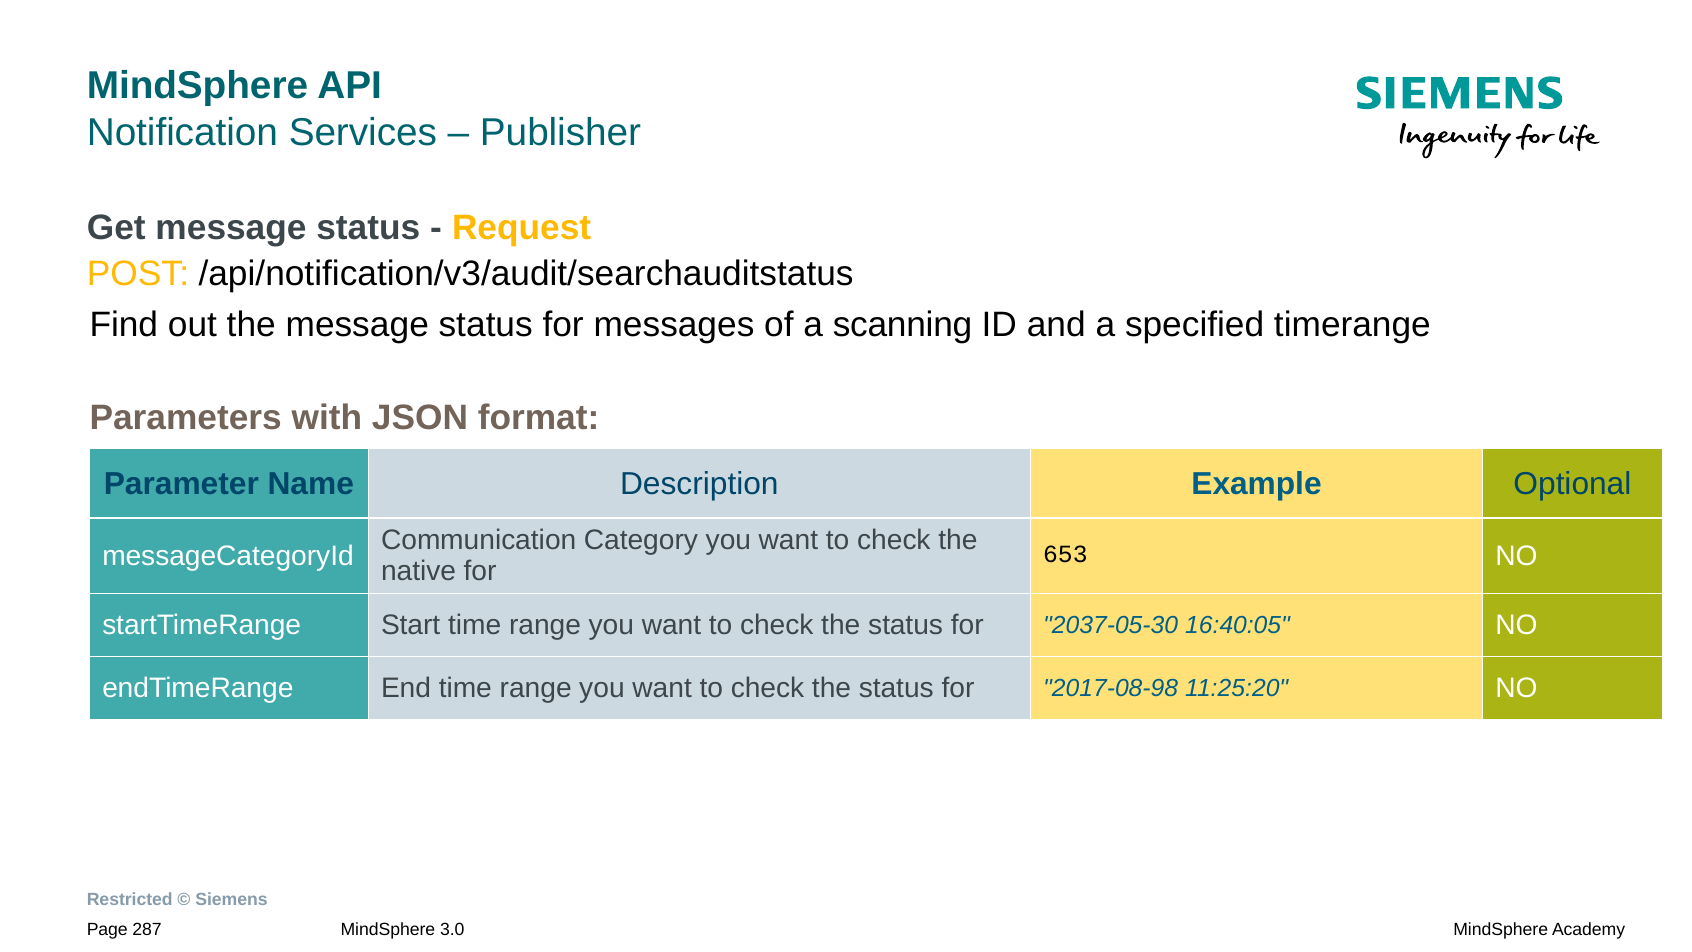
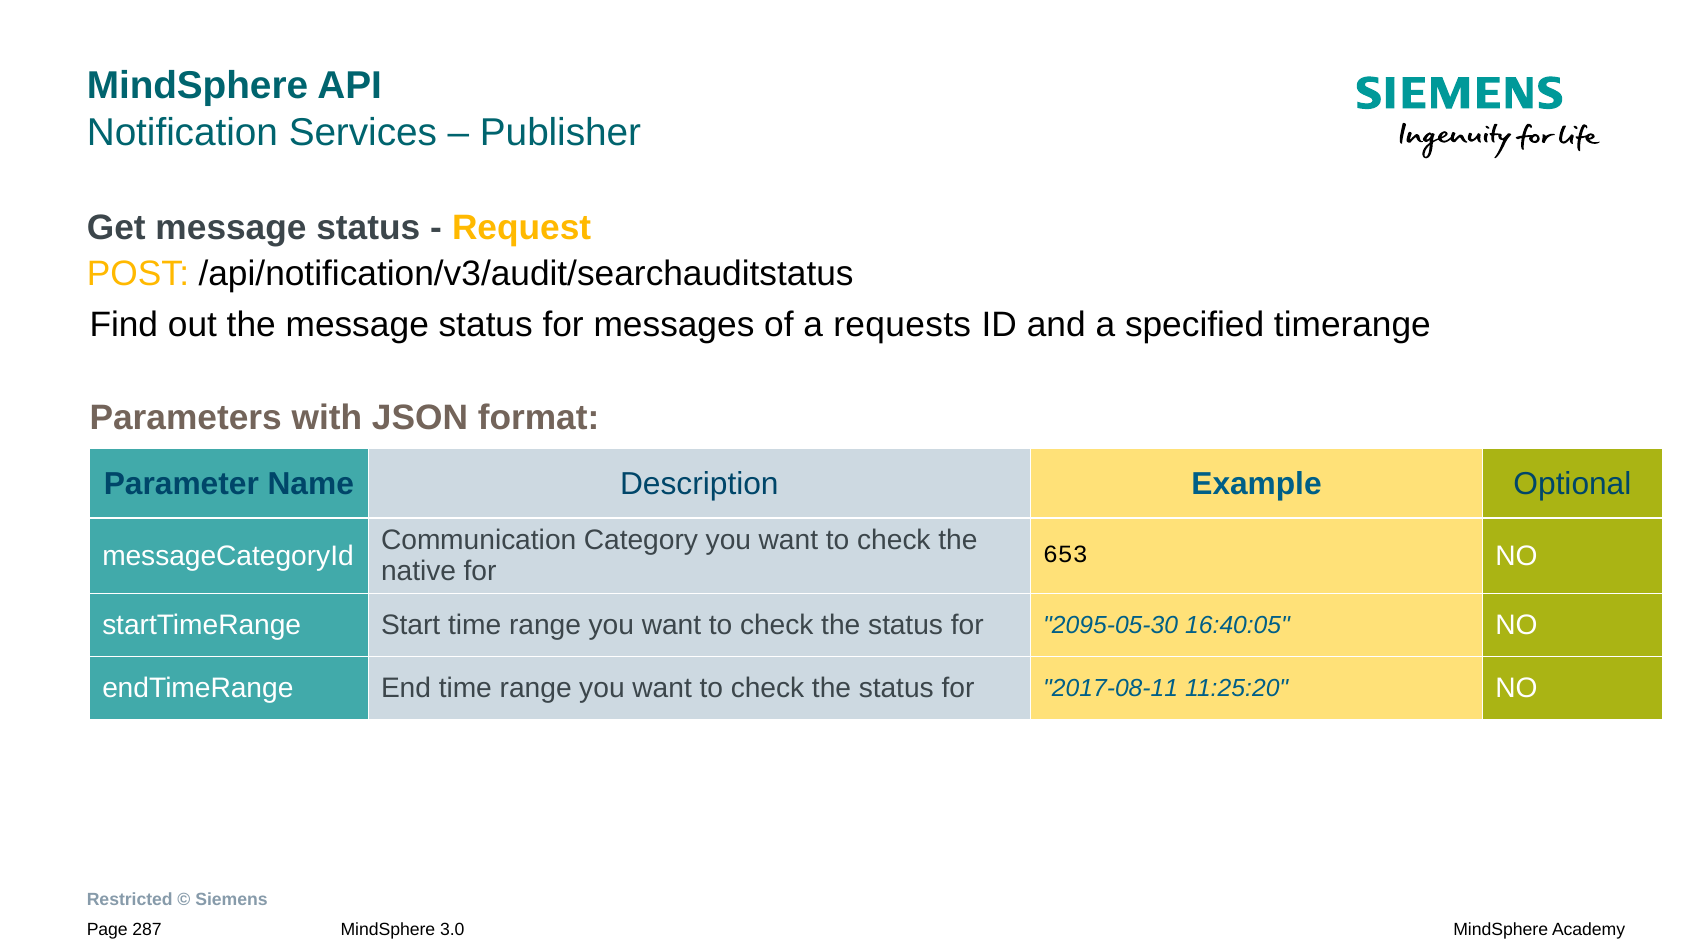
scanning: scanning -> requests
2037-05-30: 2037-05-30 -> 2095-05-30
2017-08-98: 2017-08-98 -> 2017-08-11
